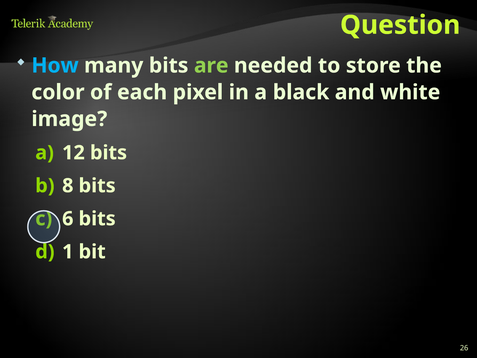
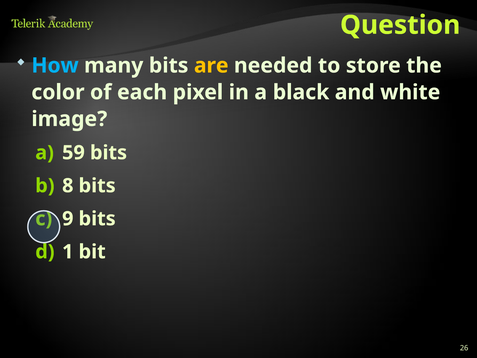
are colour: light green -> yellow
12: 12 -> 59
6: 6 -> 9
